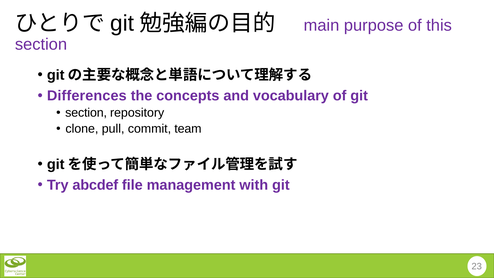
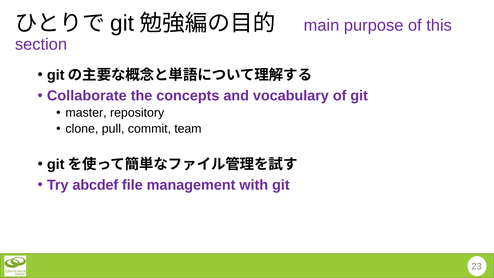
Differences: Differences -> Collaborate
section at (86, 113): section -> master
